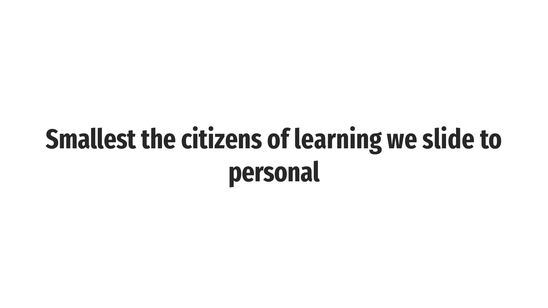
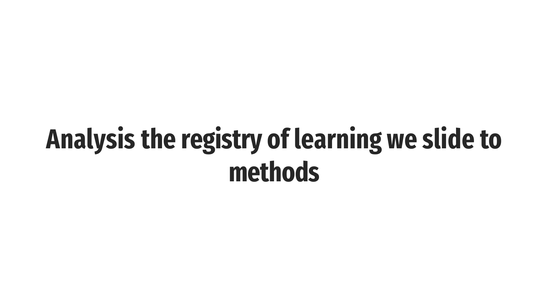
Smallest: Smallest -> Analysis
citizens: citizens -> registry
personal: personal -> methods
